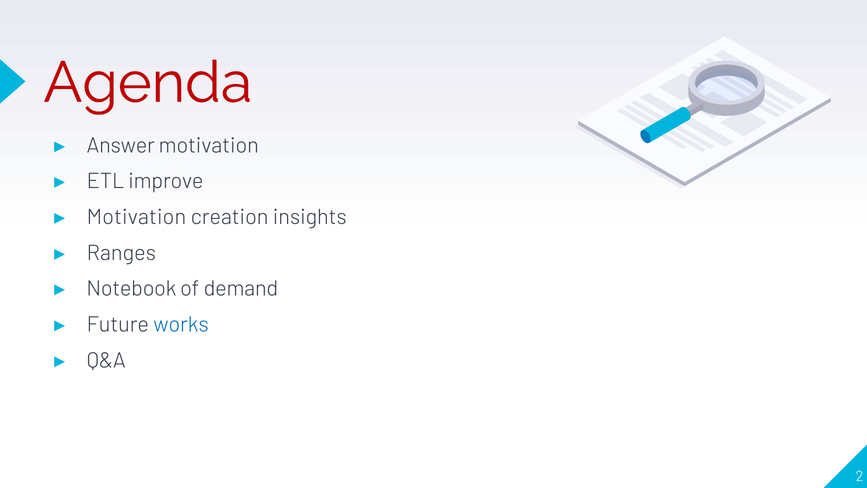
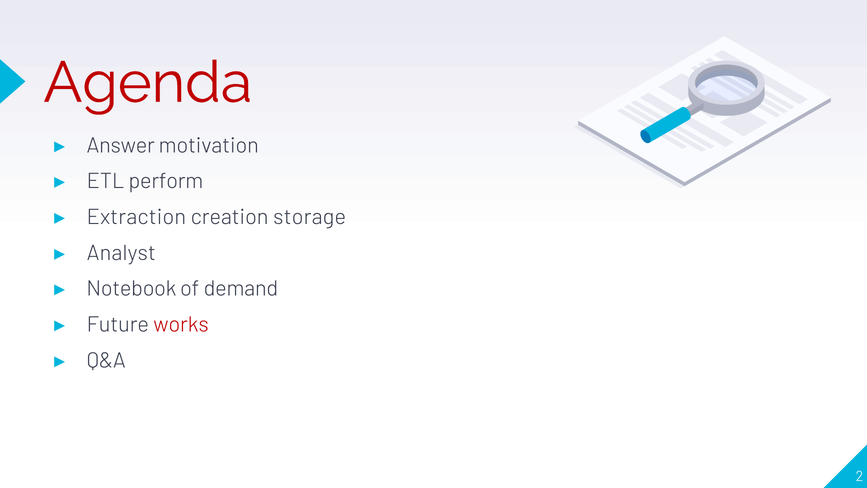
improve: improve -> perform
Motivation at (136, 217): Motivation -> Extraction
insights: insights -> storage
Ranges: Ranges -> Analyst
works colour: blue -> red
